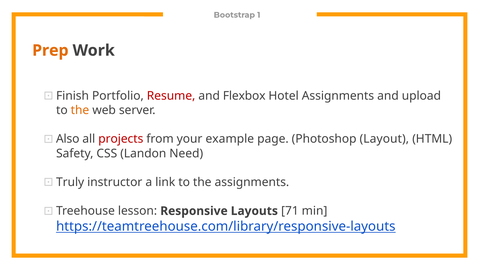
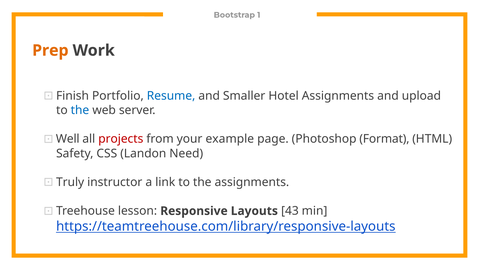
Resume colour: red -> blue
Flexbox: Flexbox -> Smaller
the at (80, 110) colour: orange -> blue
Also: Also -> Well
Layout: Layout -> Format
71: 71 -> 43
